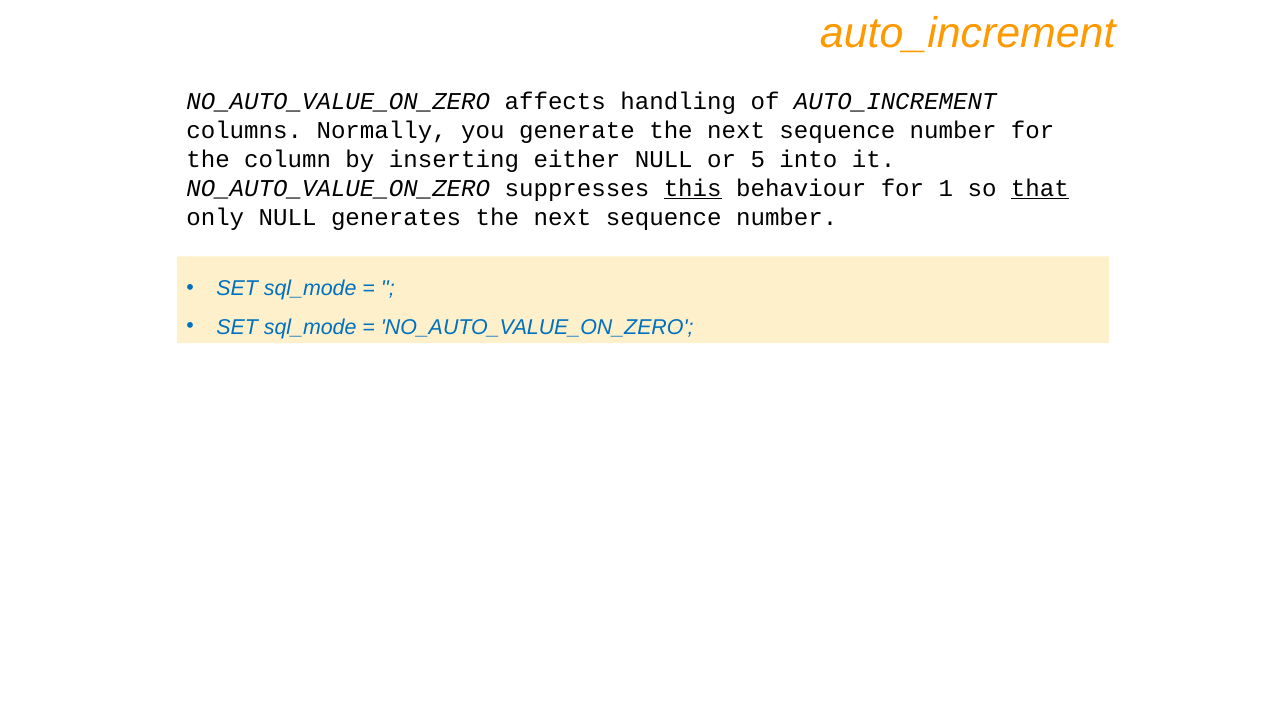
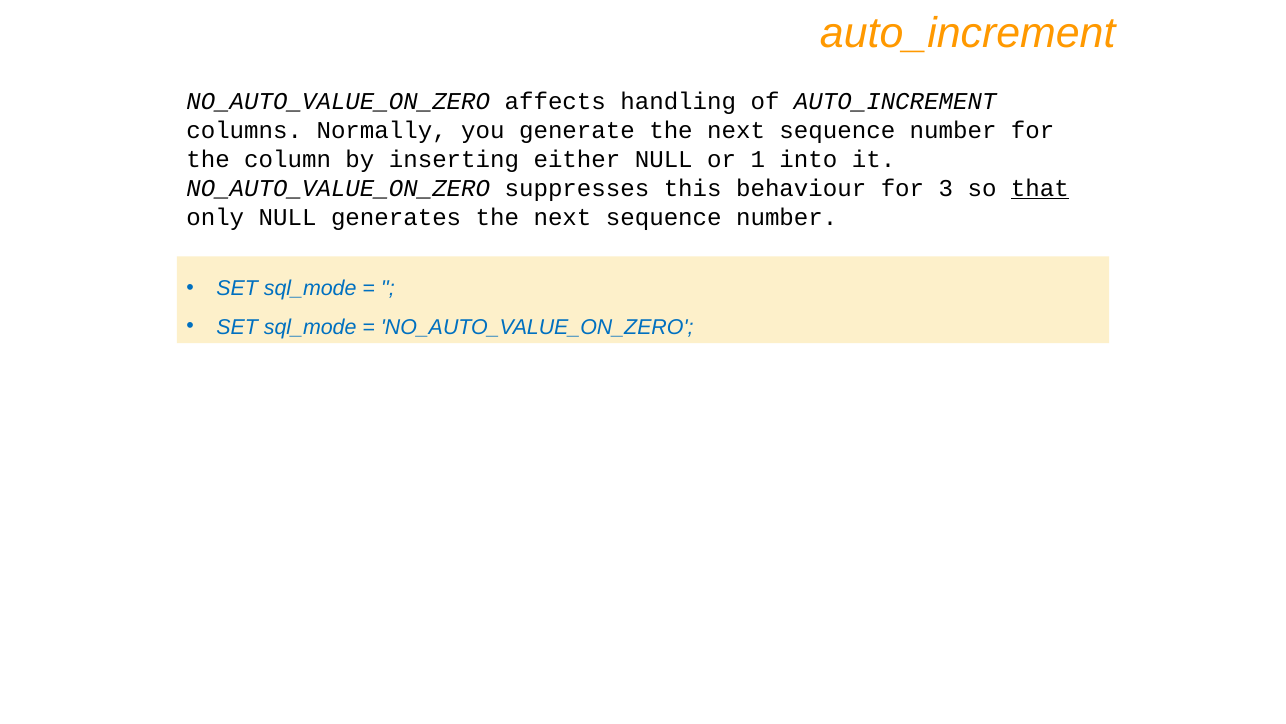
5: 5 -> 1
this underline: present -> none
1: 1 -> 3
